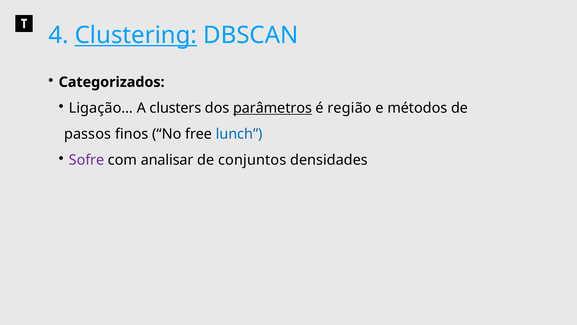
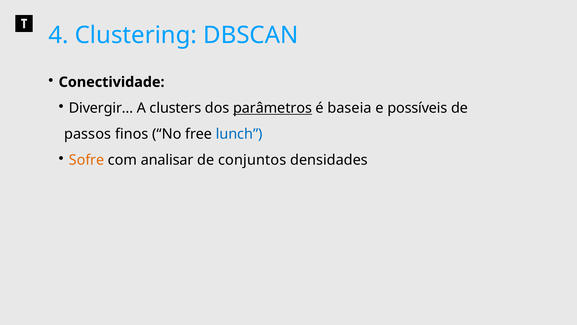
Clustering underline: present -> none
Categorizados: Categorizados -> Conectividade
Ligação…: Ligação… -> Divergir…
região: região -> baseia
métodos: métodos -> possíveis
Sofre colour: purple -> orange
